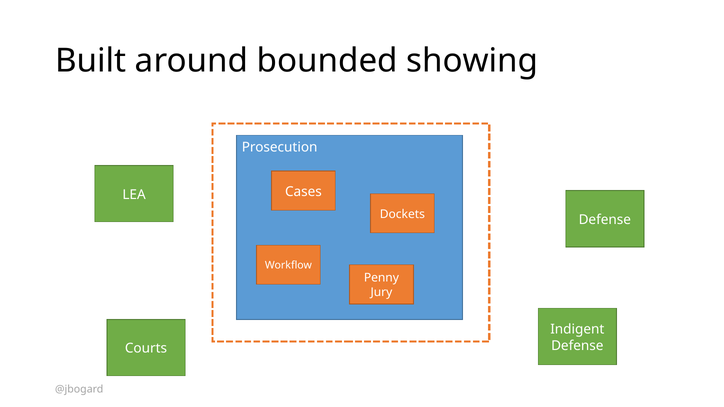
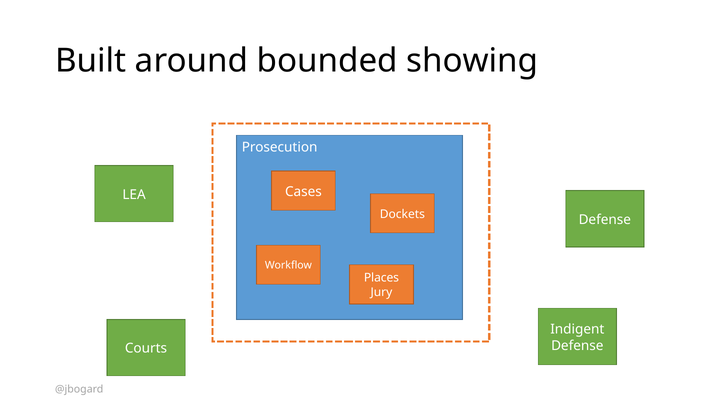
Penny: Penny -> Places
